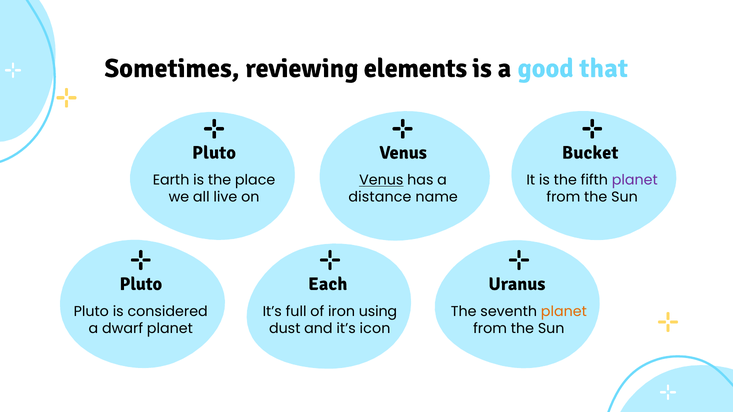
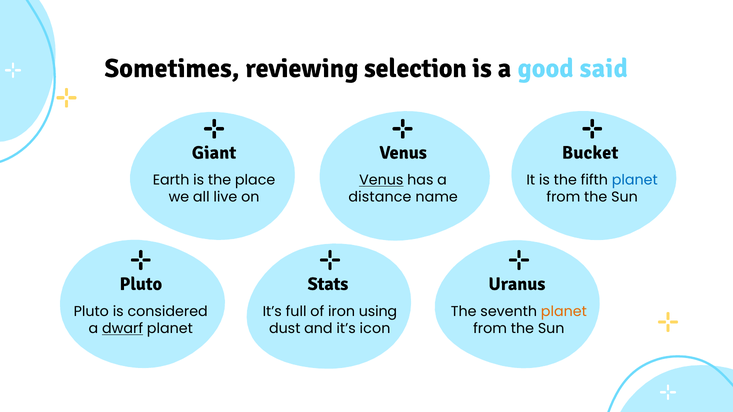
elements: elements -> selection
that: that -> said
Pluto at (214, 153): Pluto -> Giant
planet at (635, 180) colour: purple -> blue
Each: Each -> Stats
dwarf underline: none -> present
